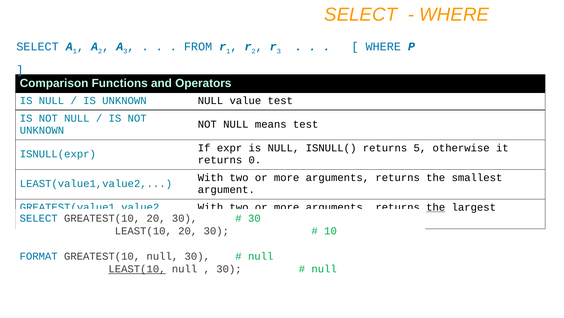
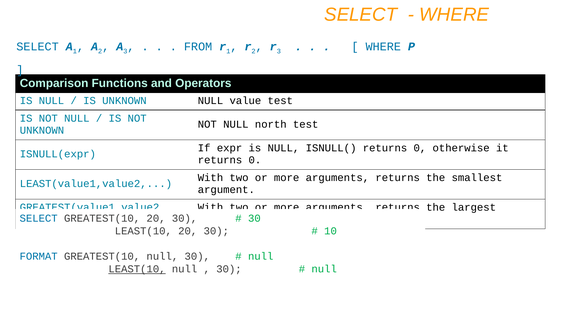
means: means -> north
ISNULL( returns 5: 5 -> 0
the at (436, 207) underline: present -> none
